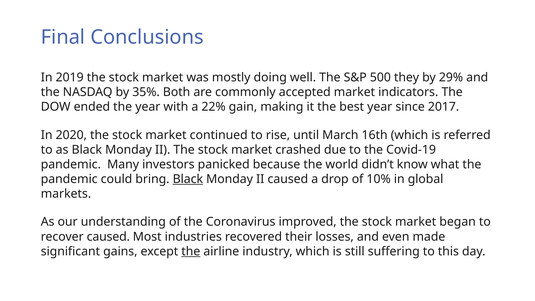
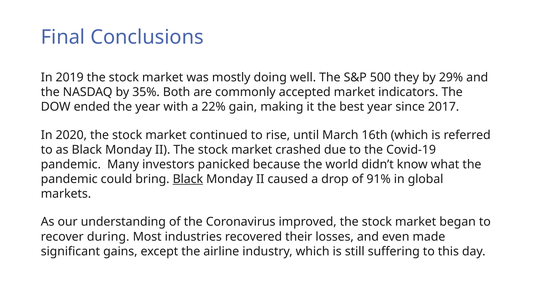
10%: 10% -> 91%
recover caused: caused -> during
the at (191, 251) underline: present -> none
